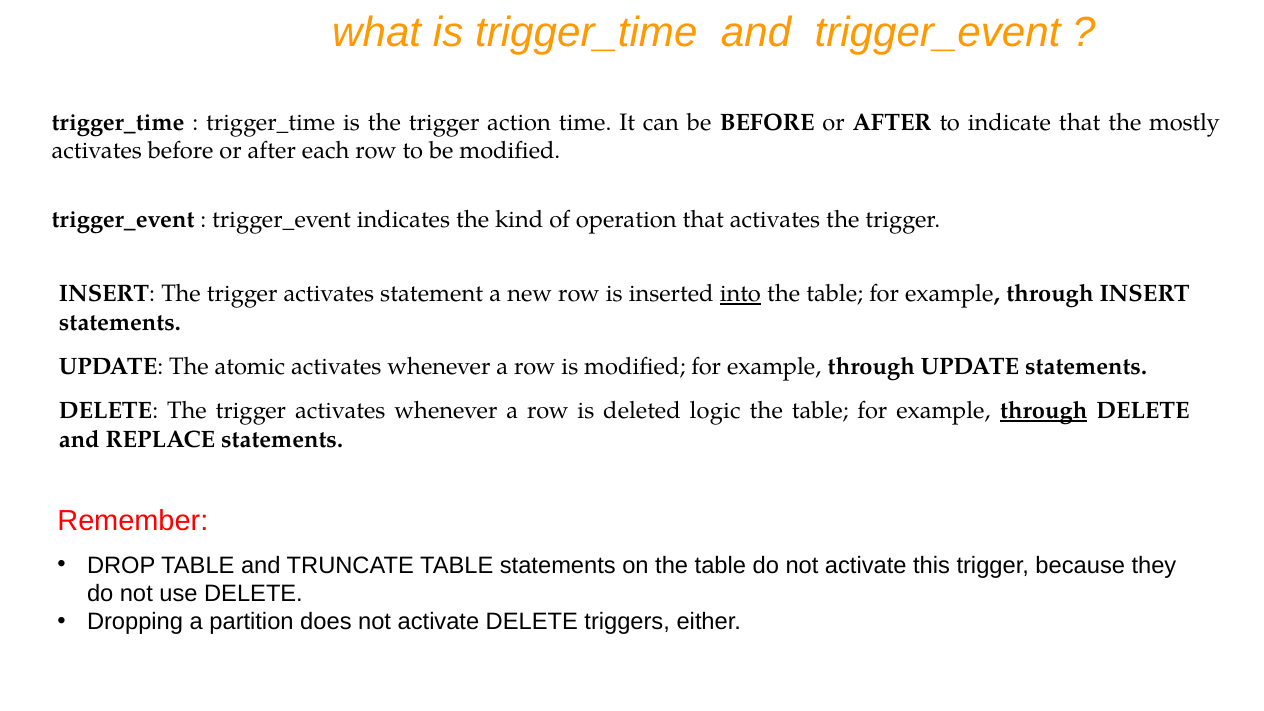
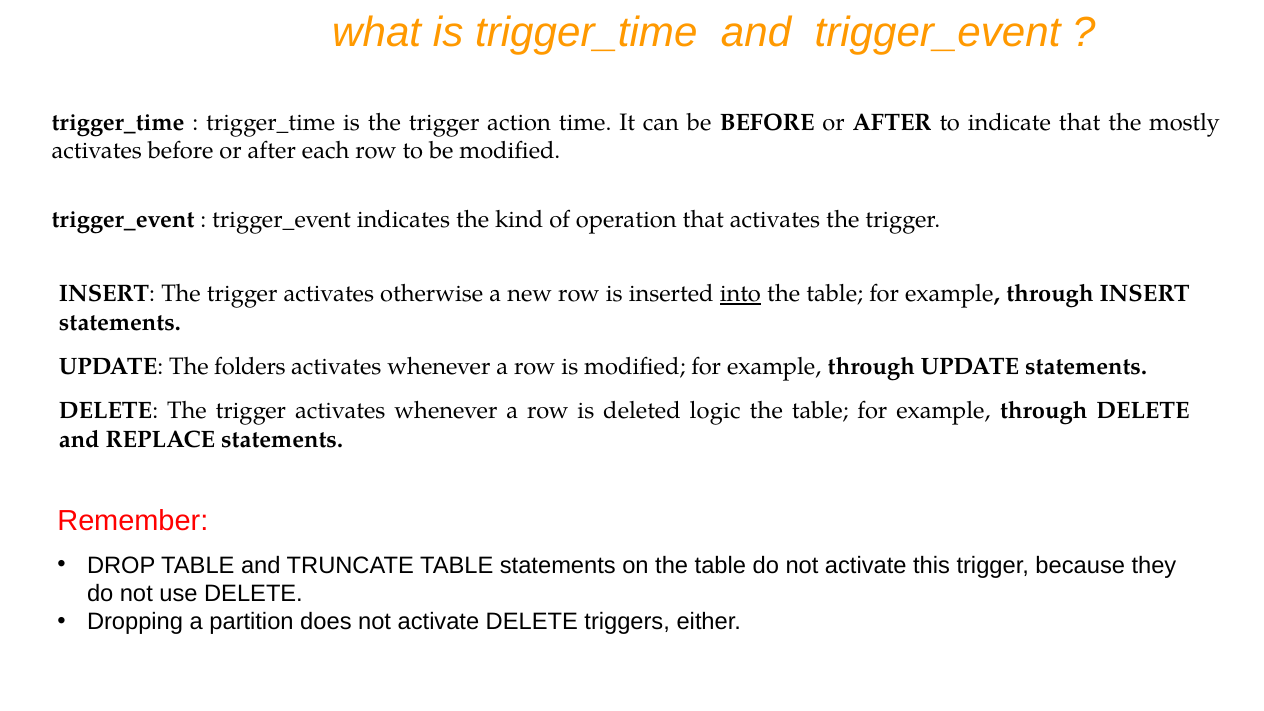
statement: statement -> otherwise
atomic: atomic -> folders
through at (1044, 411) underline: present -> none
